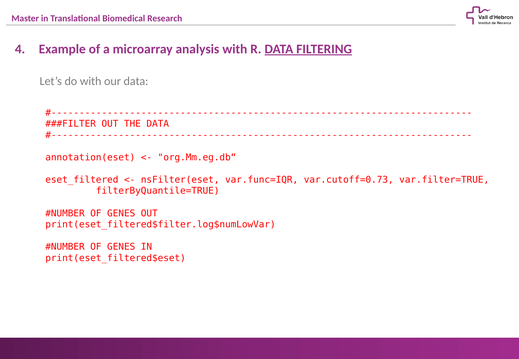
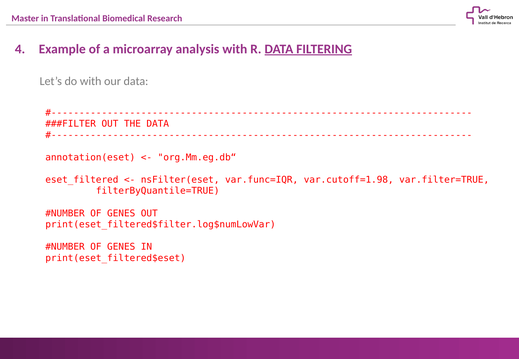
var.cutoff=0.73: var.cutoff=0.73 -> var.cutoff=1.98
